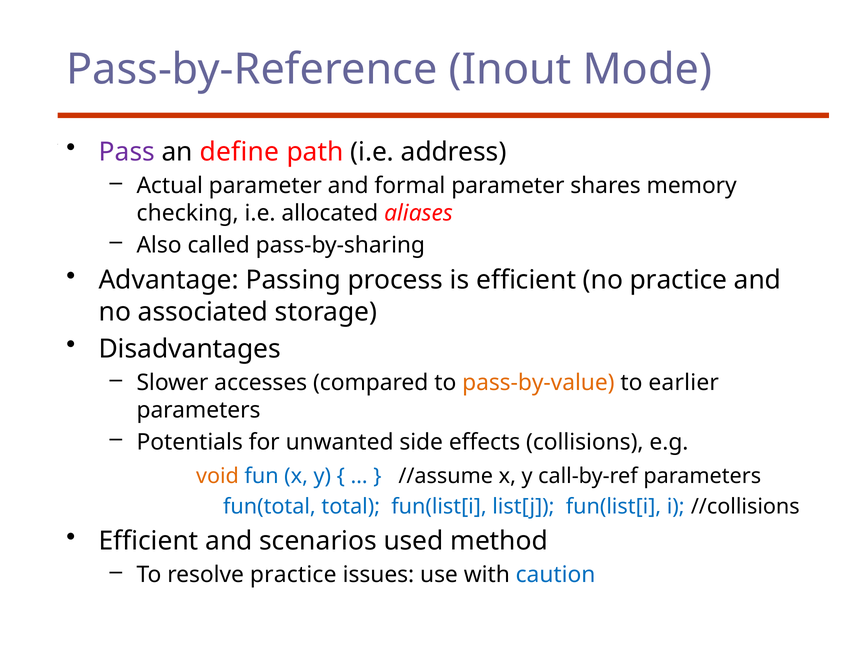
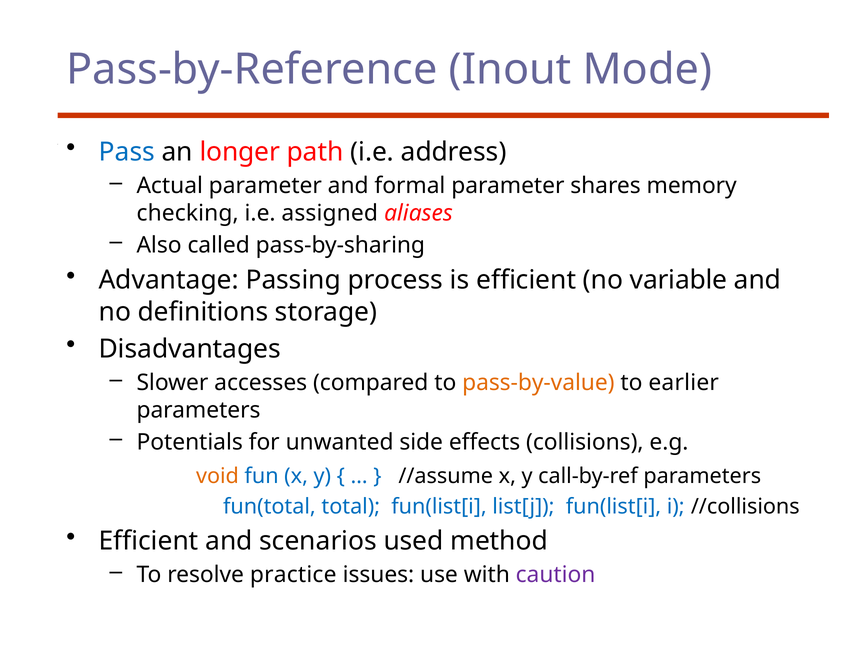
Pass colour: purple -> blue
define: define -> longer
allocated: allocated -> assigned
no practice: practice -> variable
associated: associated -> definitions
caution colour: blue -> purple
